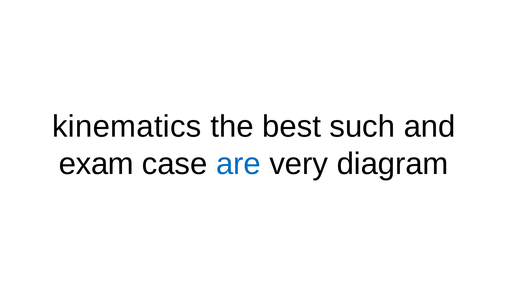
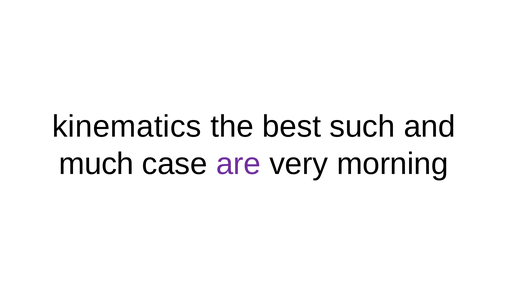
exam: exam -> much
are colour: blue -> purple
diagram: diagram -> morning
